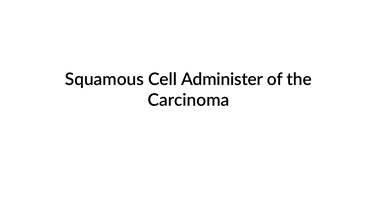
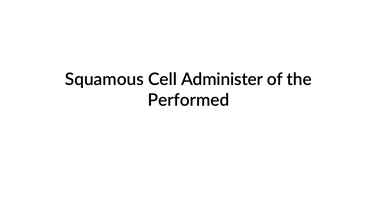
Carcinoma: Carcinoma -> Performed
